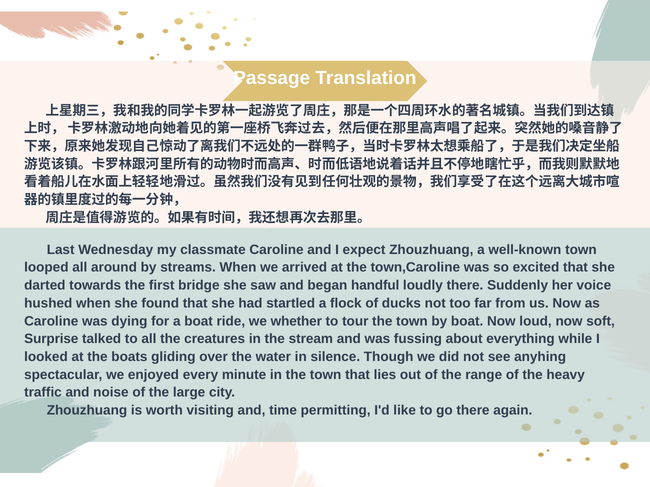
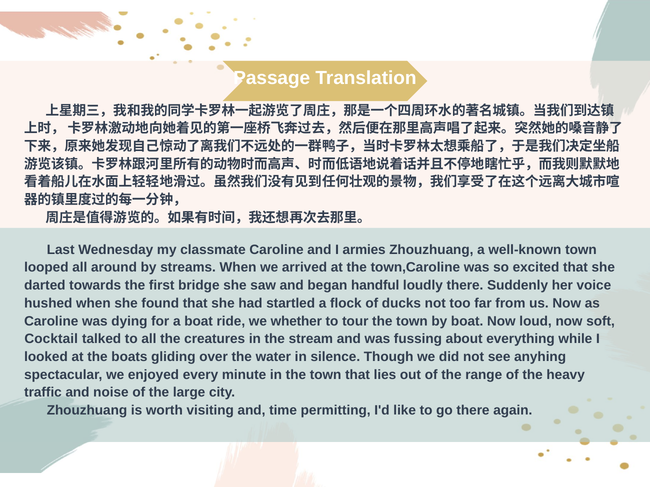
expect: expect -> armies
Surprise: Surprise -> Cocktail
